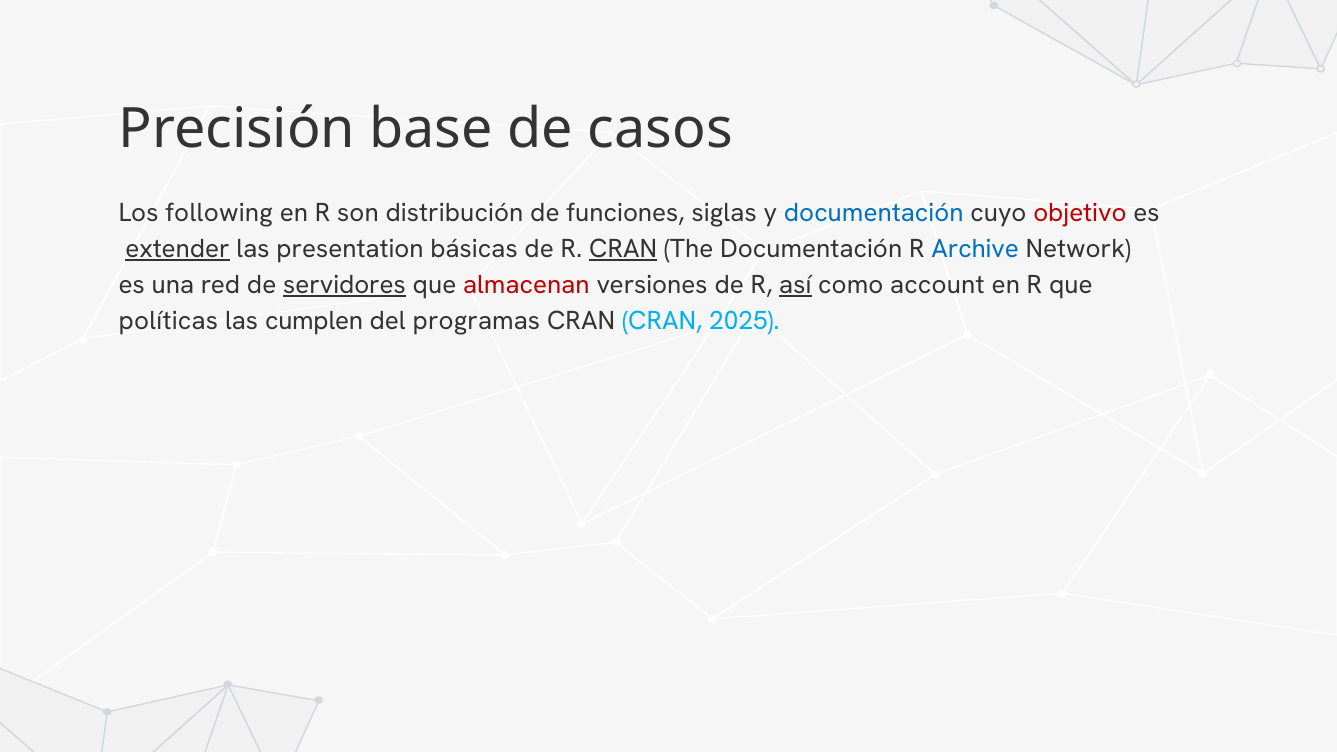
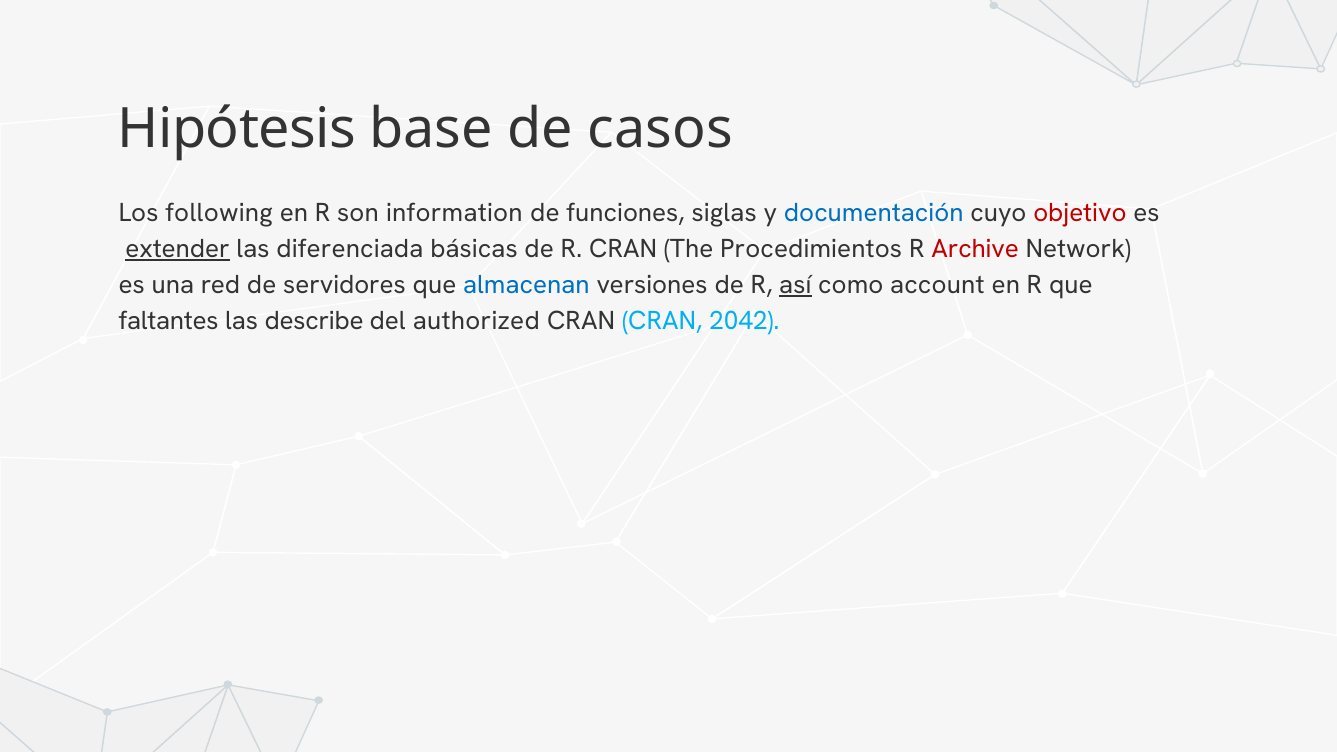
Precisión: Precisión -> Hipótesis
distribución: distribución -> information
presentation: presentation -> diferenciada
CRAN at (623, 249) underline: present -> none
The Documentación: Documentación -> Procedimientos
Archive colour: blue -> red
servidores underline: present -> none
almacenan colour: red -> blue
políticas: políticas -> faltantes
cumplen: cumplen -> describe
programas: programas -> authorized
2025: 2025 -> 2042
